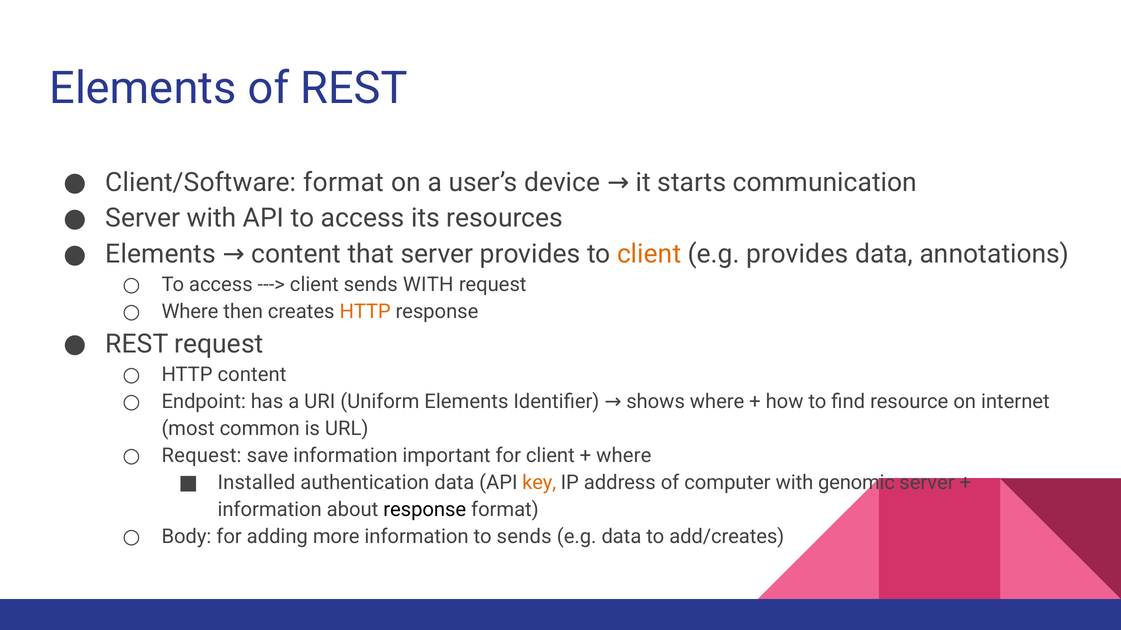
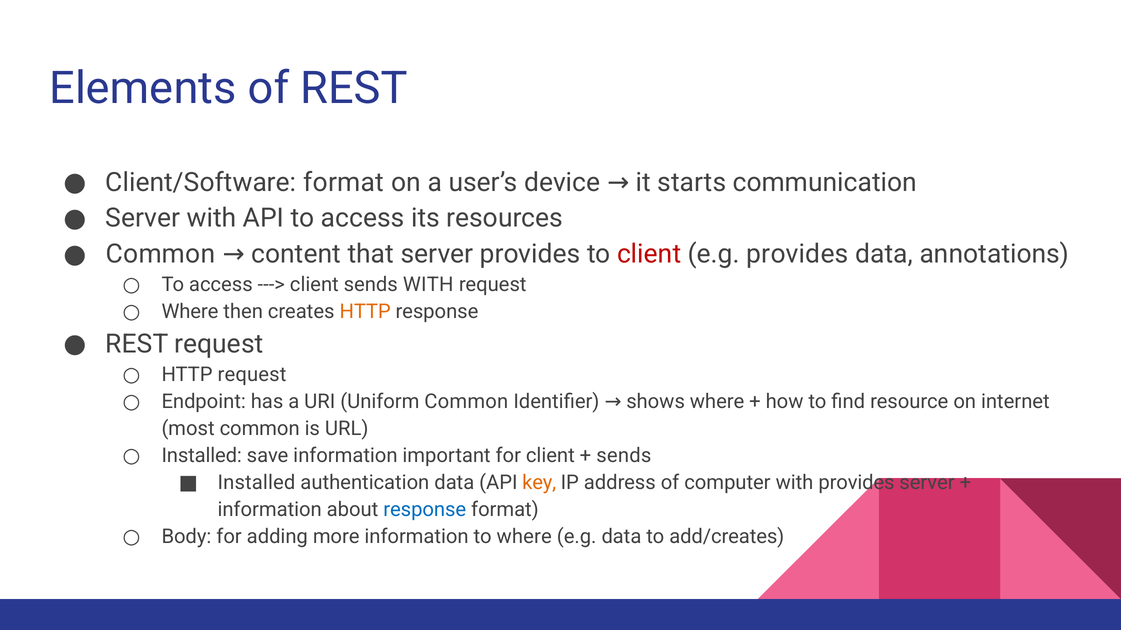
Elements at (161, 254): Elements -> Common
client at (649, 254) colour: orange -> red
HTTP content: content -> request
Uniform Elements: Elements -> Common
Request at (202, 456): Request -> Installed
where at (624, 456): where -> sends
with genomic: genomic -> provides
response at (425, 510) colour: black -> blue
to sends: sends -> where
